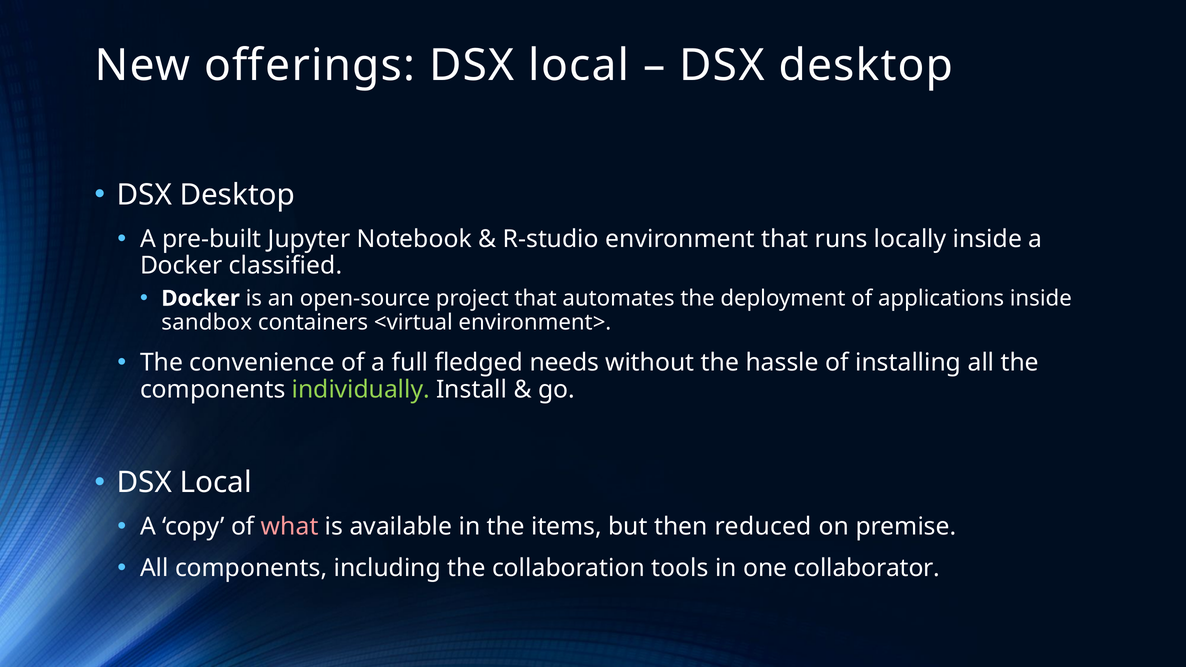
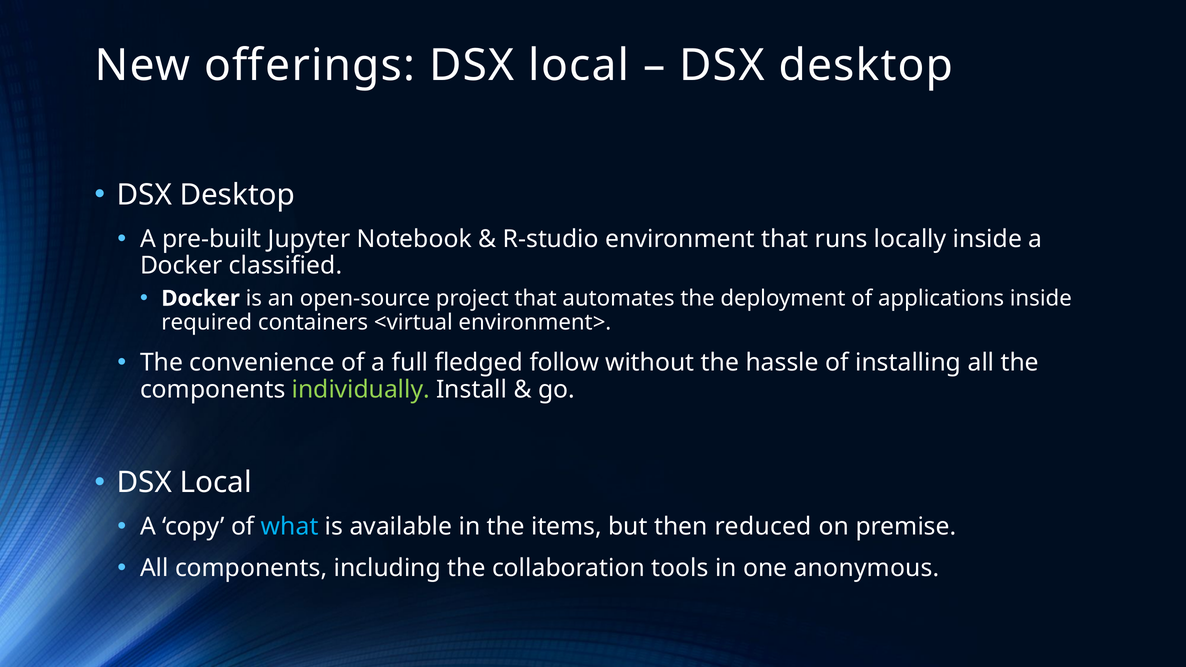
sandbox: sandbox -> required
needs: needs -> follow
what colour: pink -> light blue
collaborator: collaborator -> anonymous
